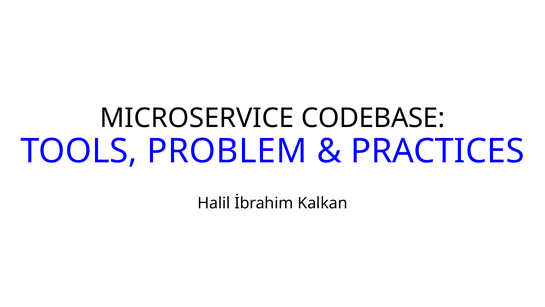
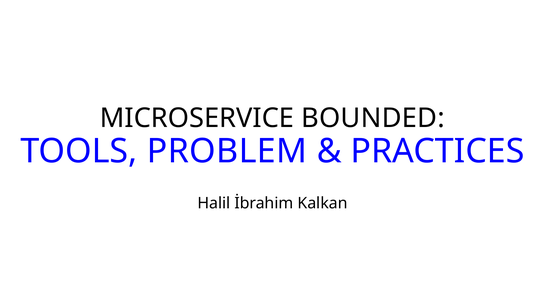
CODEBASE: CODEBASE -> BOUNDED
